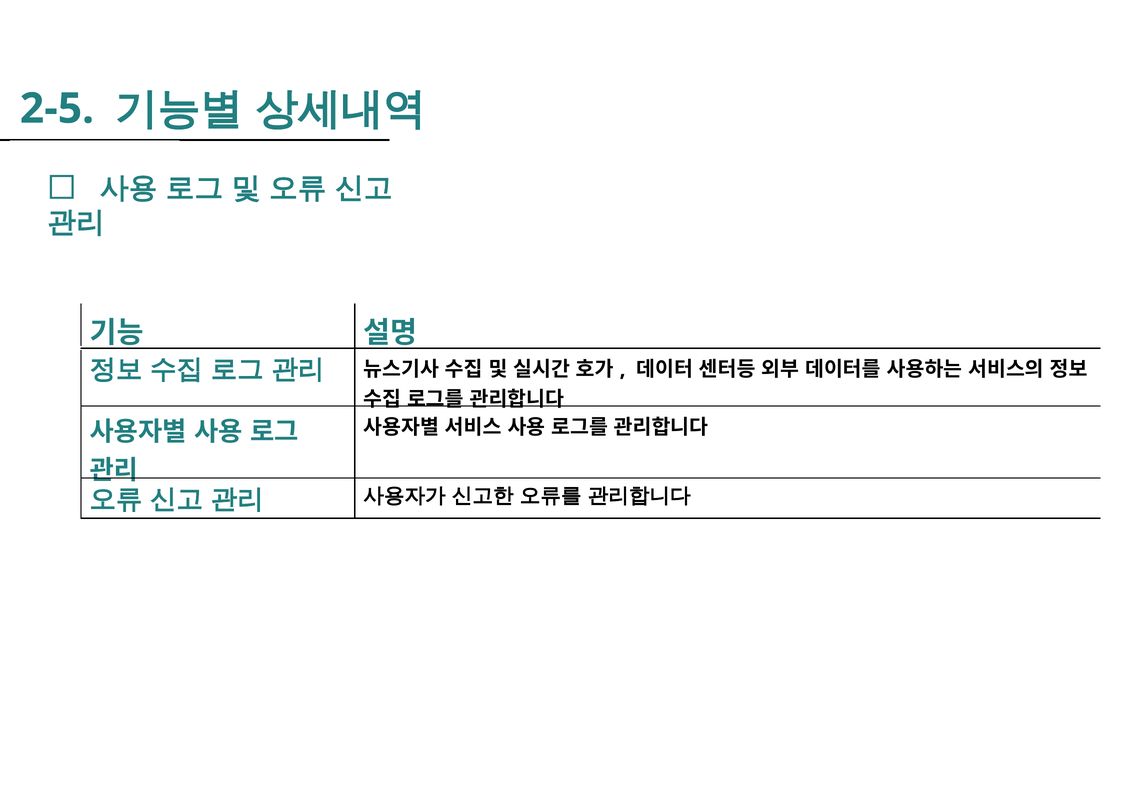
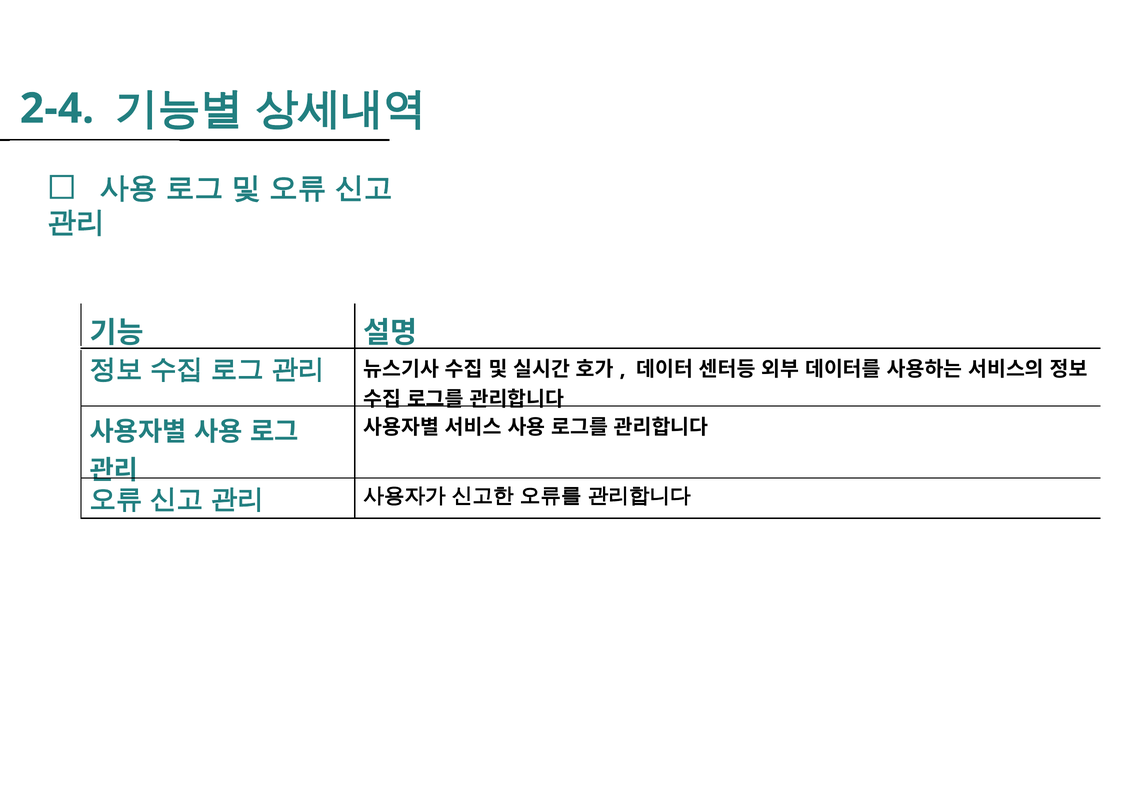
2-5: 2-5 -> 2-4
